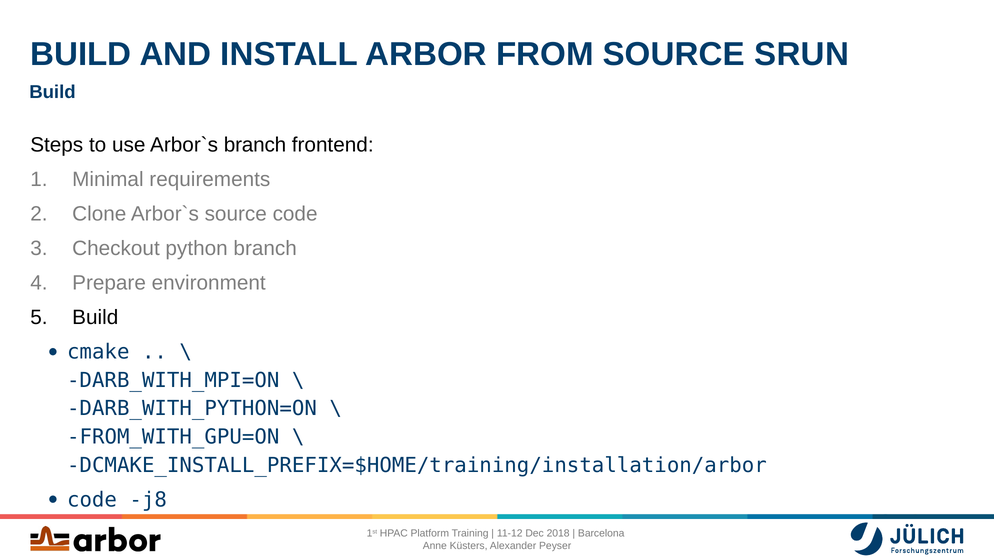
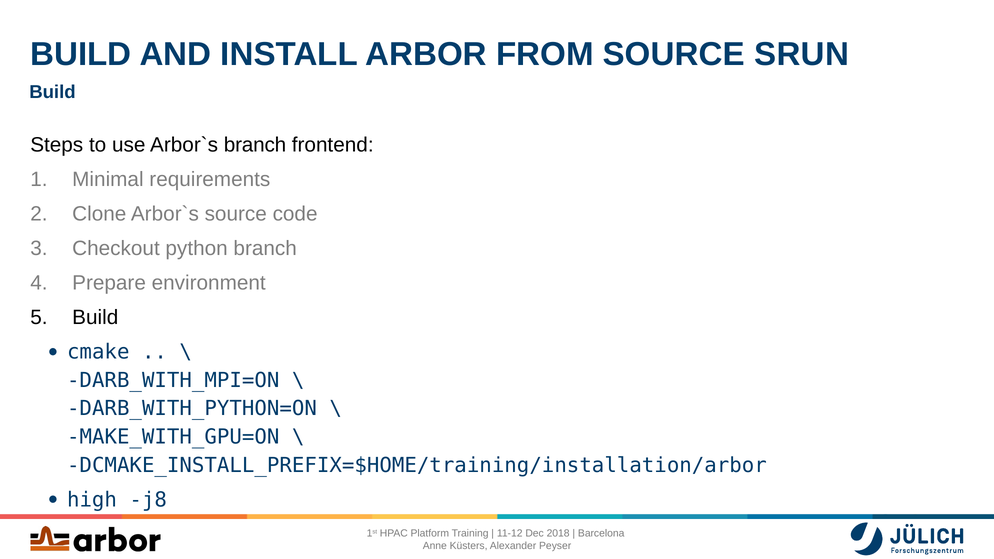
FROM_WITH_GPU=ON: FROM_WITH_GPU=ON -> MAKE_WITH_GPU=ON
code at (92, 500): code -> high
